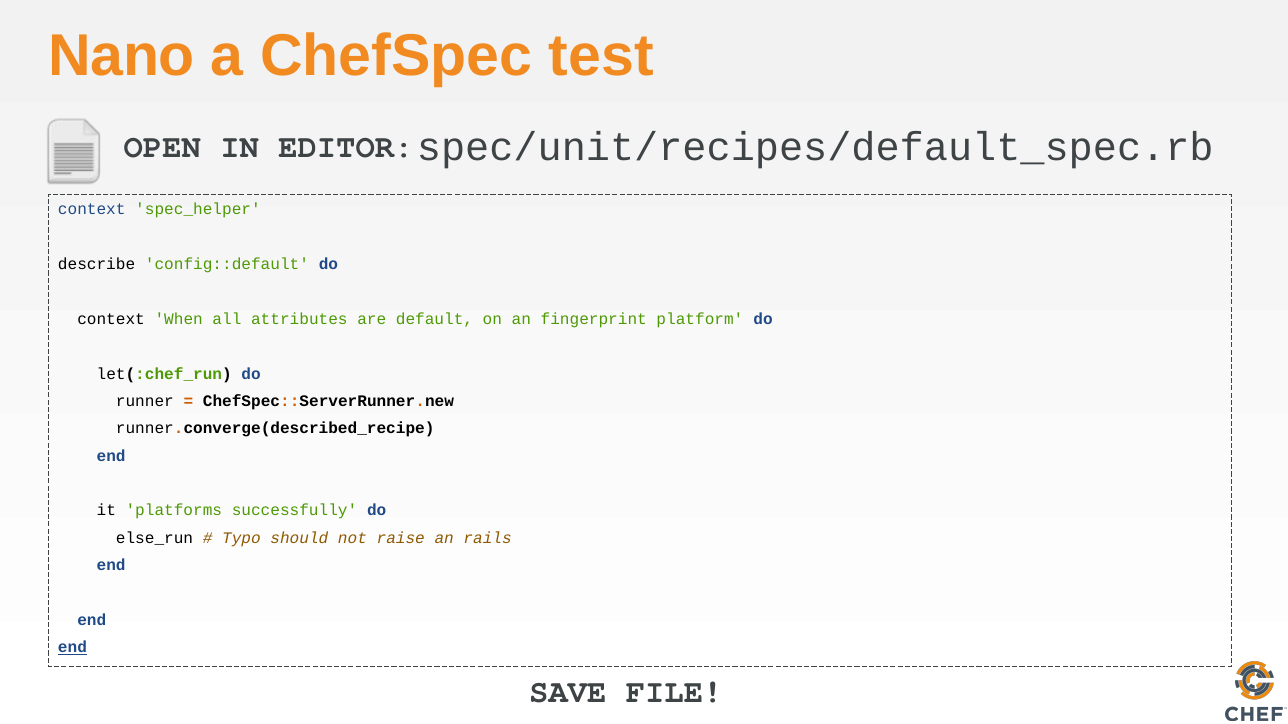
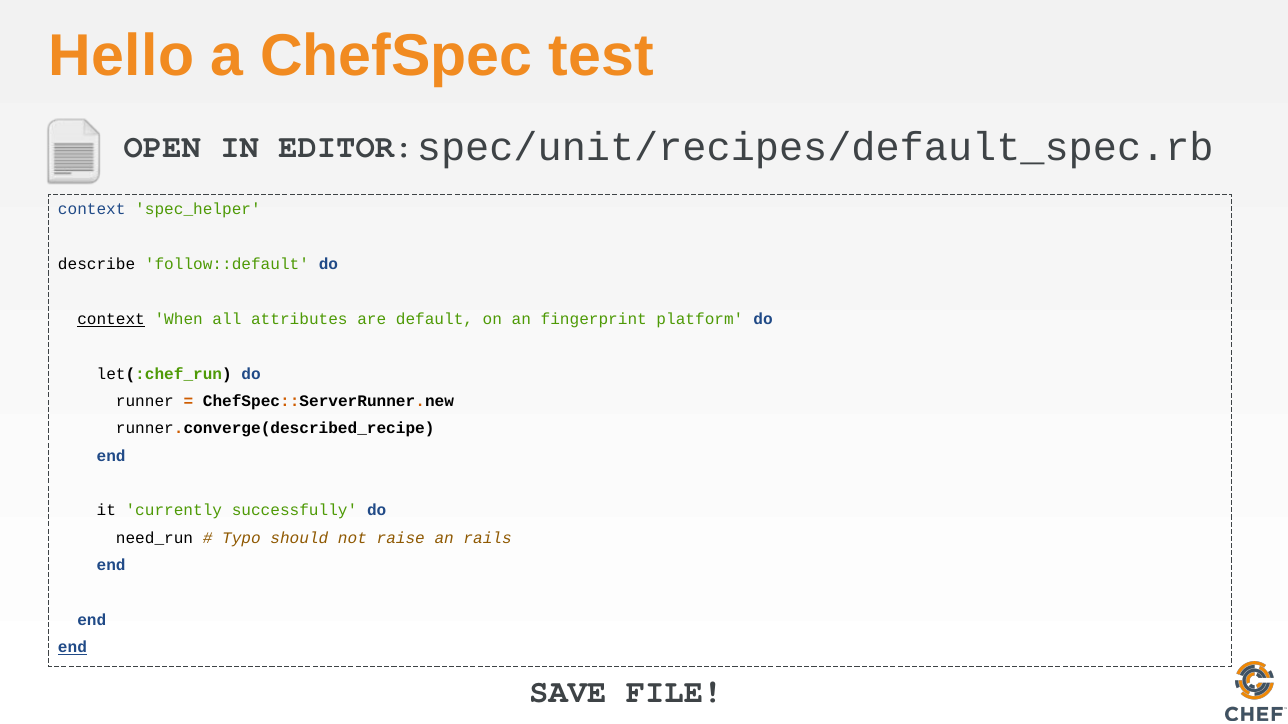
Nano: Nano -> Hello
config::default: config::default -> follow::default
context at (111, 319) underline: none -> present
platforms: platforms -> currently
else_run: else_run -> need_run
